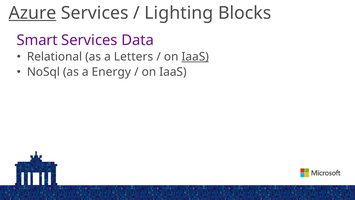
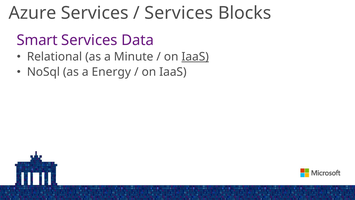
Azure underline: present -> none
Lighting at (179, 13): Lighting -> Services
Letters: Letters -> Minute
